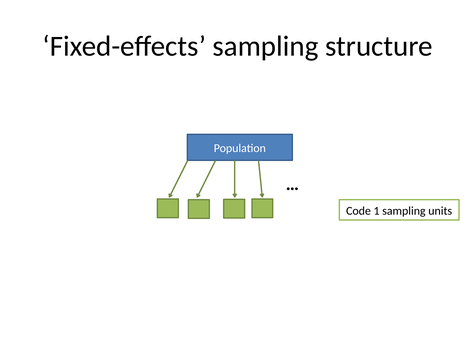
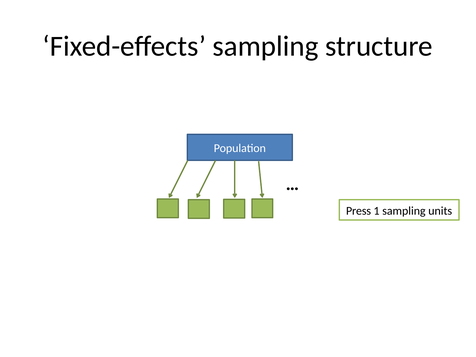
Code: Code -> Press
